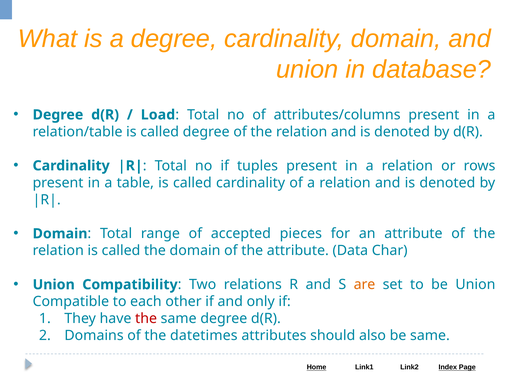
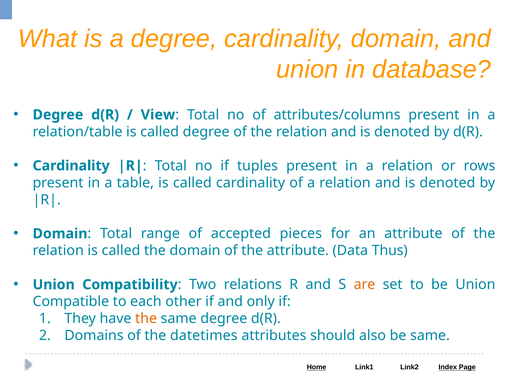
Load: Load -> View
Char: Char -> Thus
the at (146, 318) colour: red -> orange
